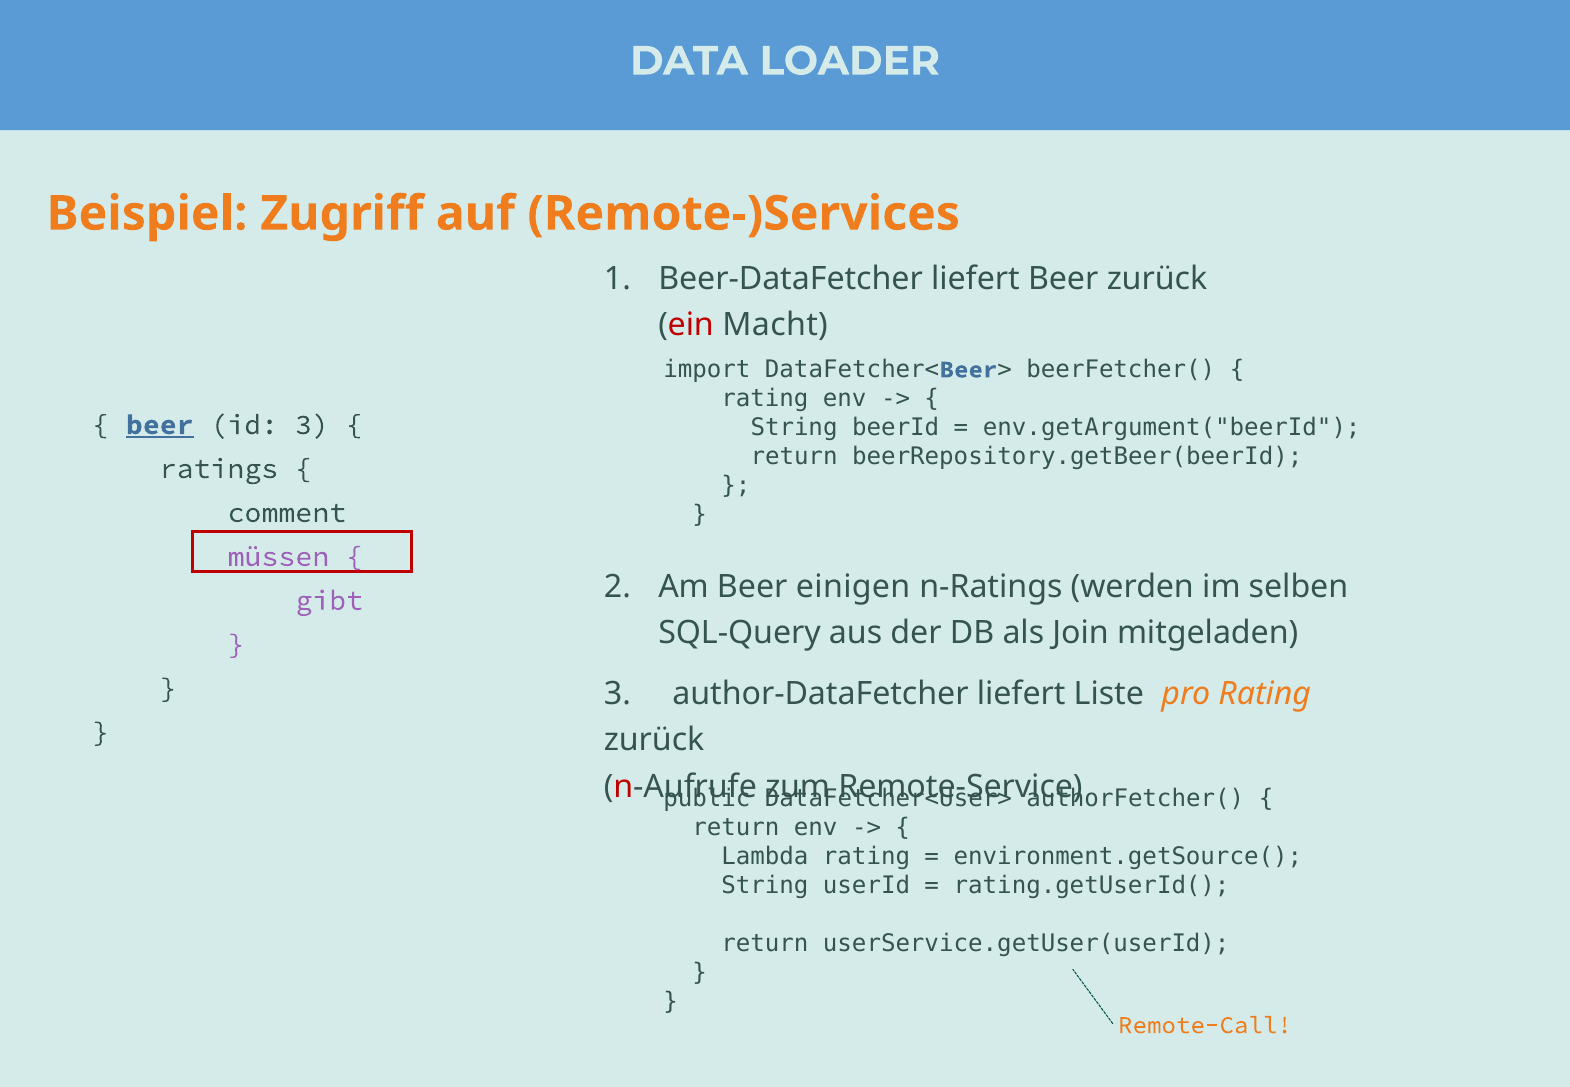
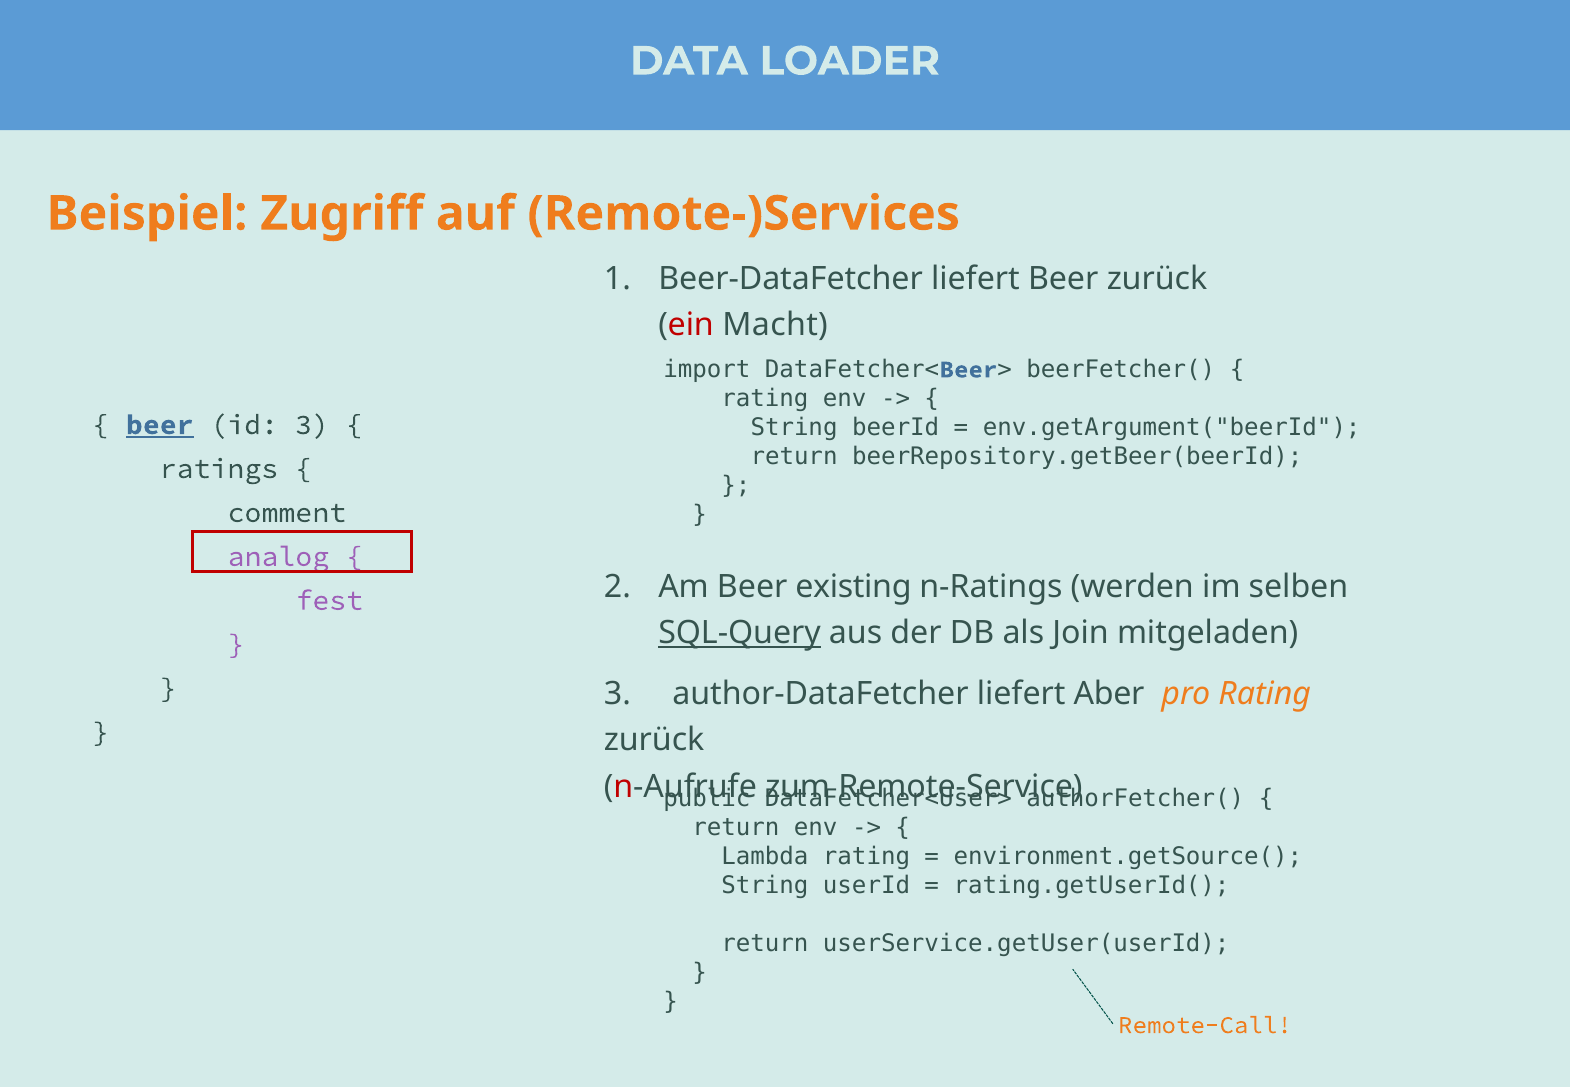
müssen: müssen -> analog
einigen: einigen -> existing
gibt: gibt -> fest
SQL-Query underline: none -> present
Liste: Liste -> Aber
